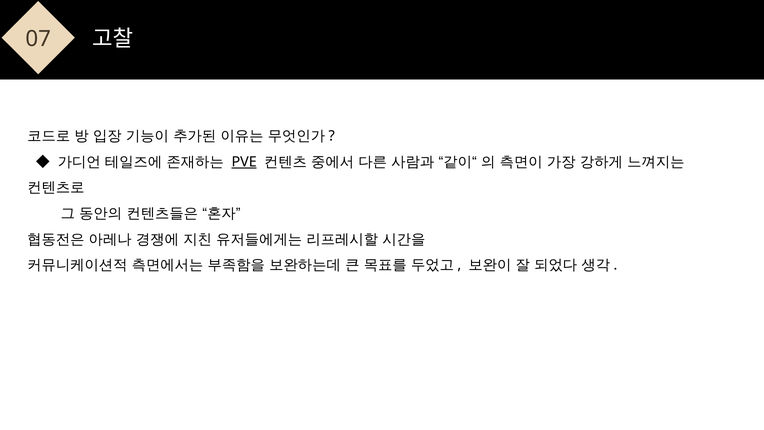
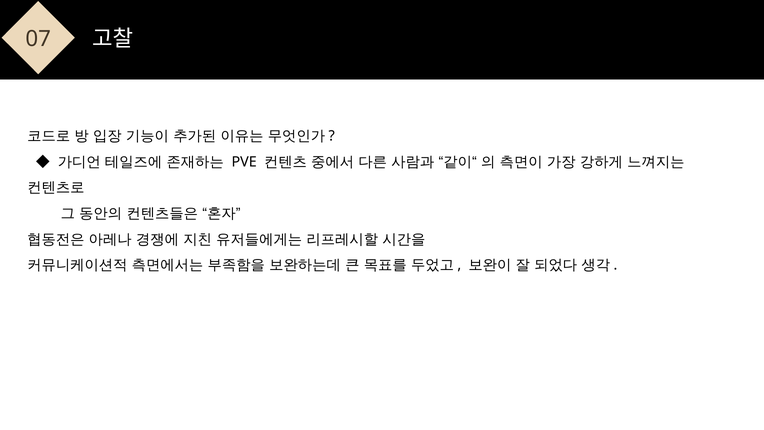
PVE underline: present -> none
